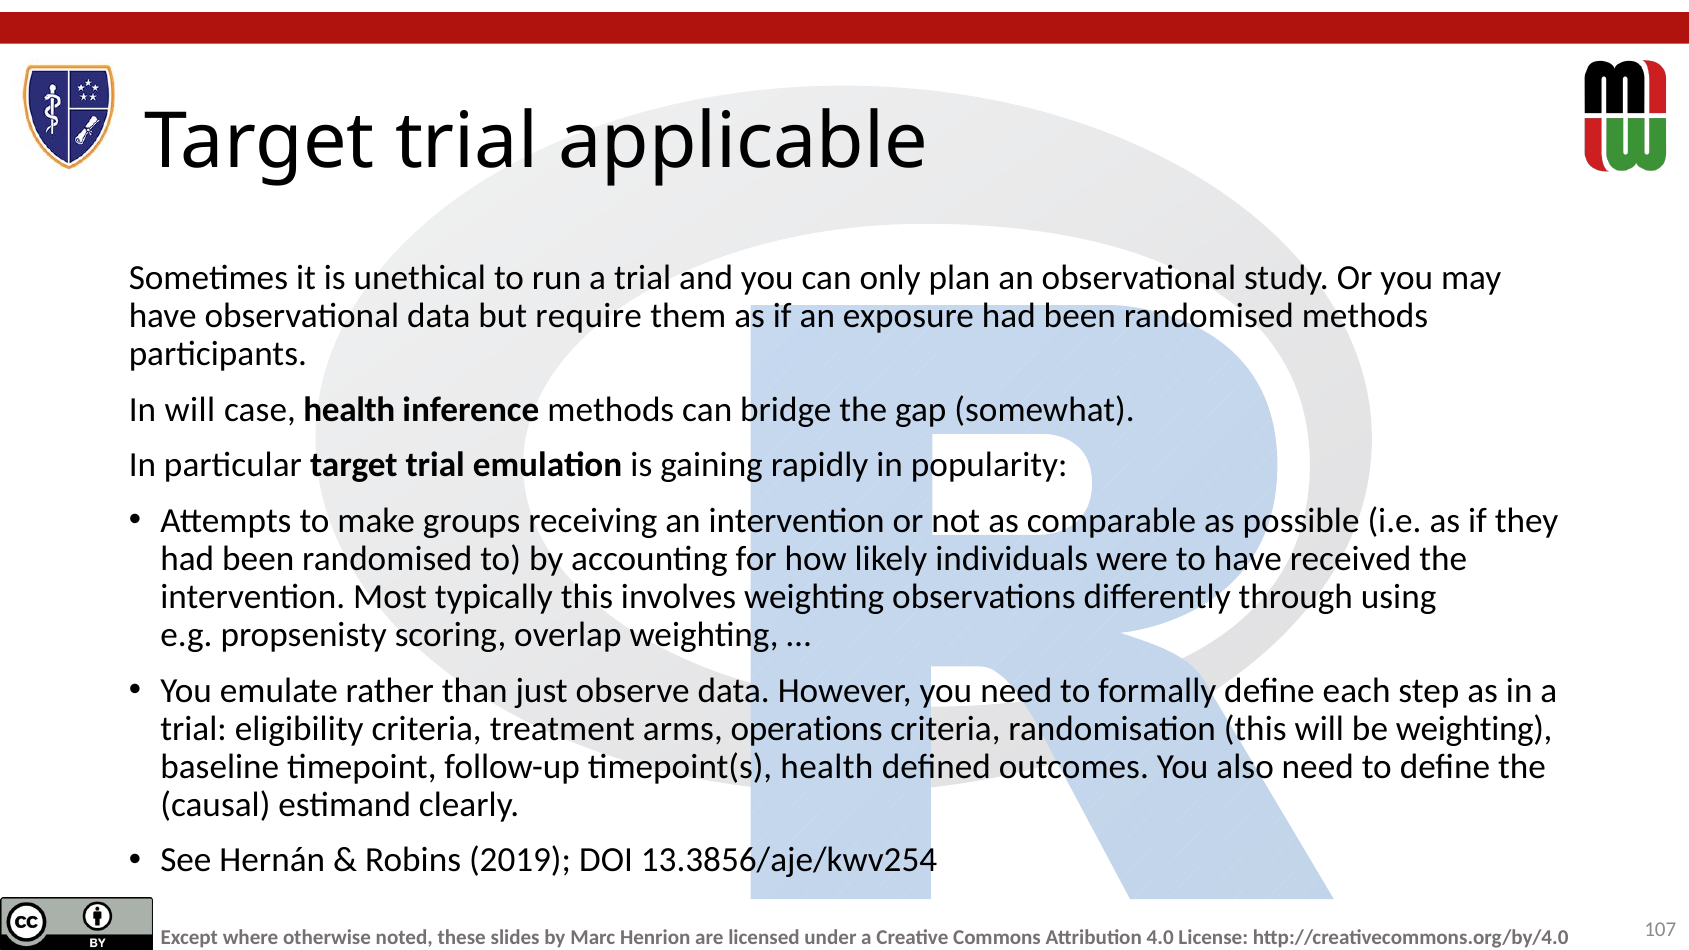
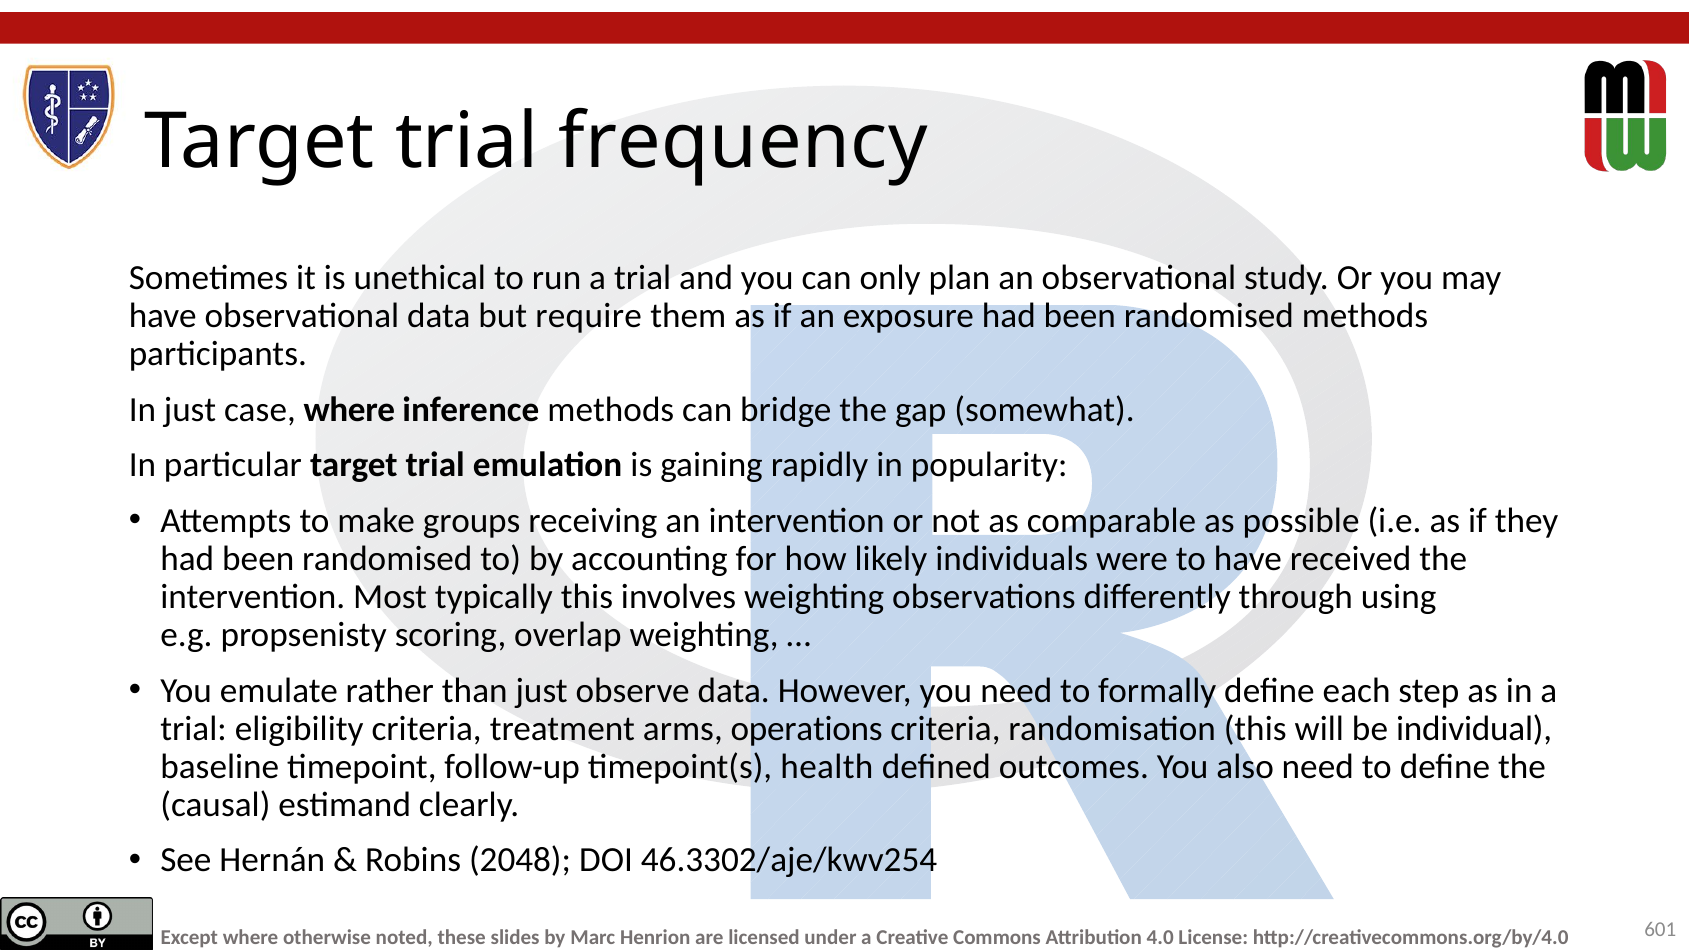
applicable: applicable -> frequency
In will: will -> just
case health: health -> where
be weighting: weighting -> individual
2019: 2019 -> 2048
13.3856/aje/kwv254: 13.3856/aje/kwv254 -> 46.3302/aje/kwv254
107: 107 -> 601
